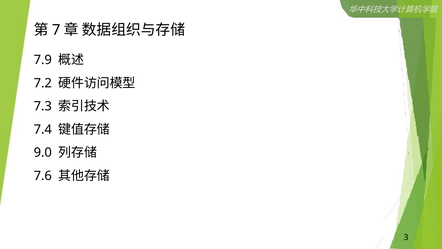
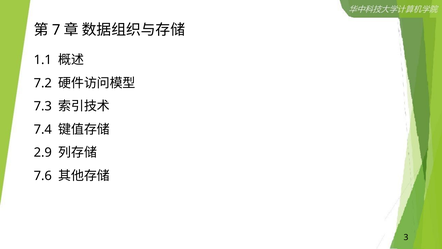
7.9: 7.9 -> 1.1
9.0: 9.0 -> 2.9
